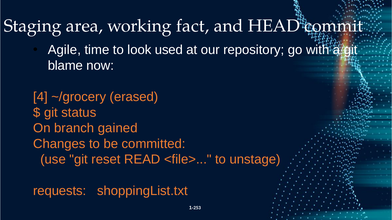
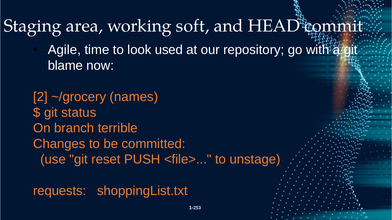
fact: fact -> soft
4: 4 -> 2
erased: erased -> names
gained: gained -> terrible
READ: READ -> PUSH
